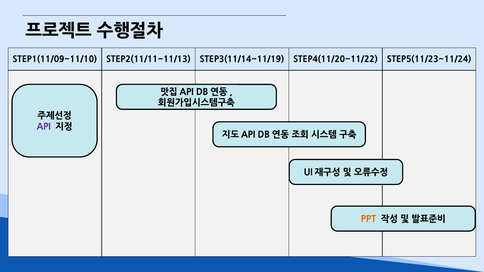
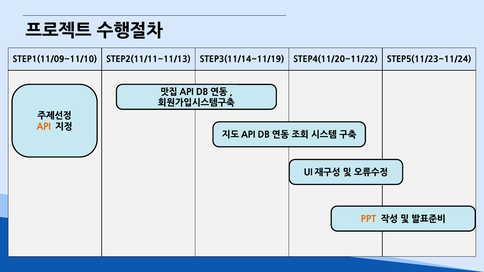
API colour: purple -> orange
